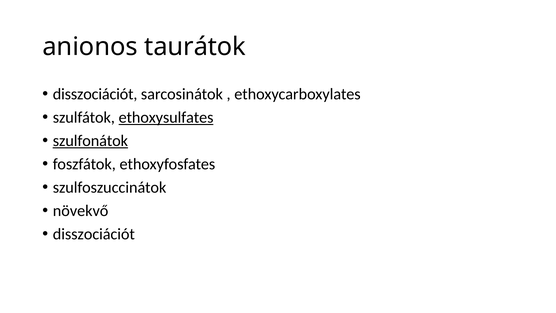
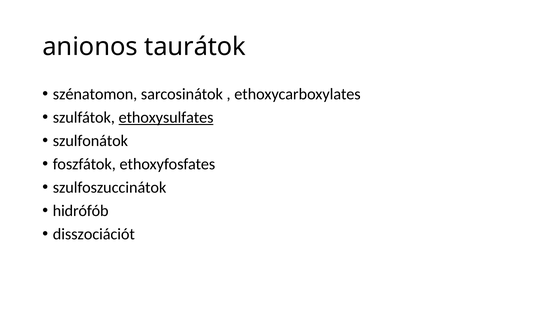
disszociációt at (95, 94): disszociációt -> szénatomon
szulfonátok underline: present -> none
növekvő: növekvő -> hidrófób
